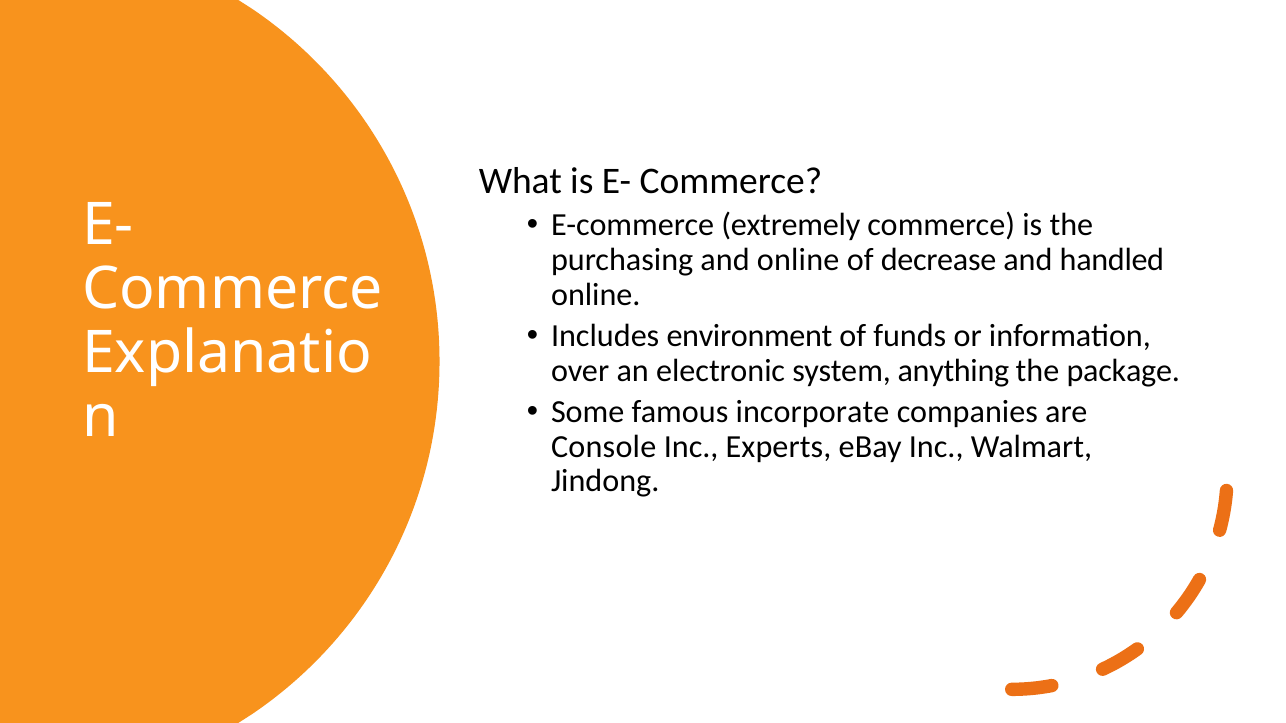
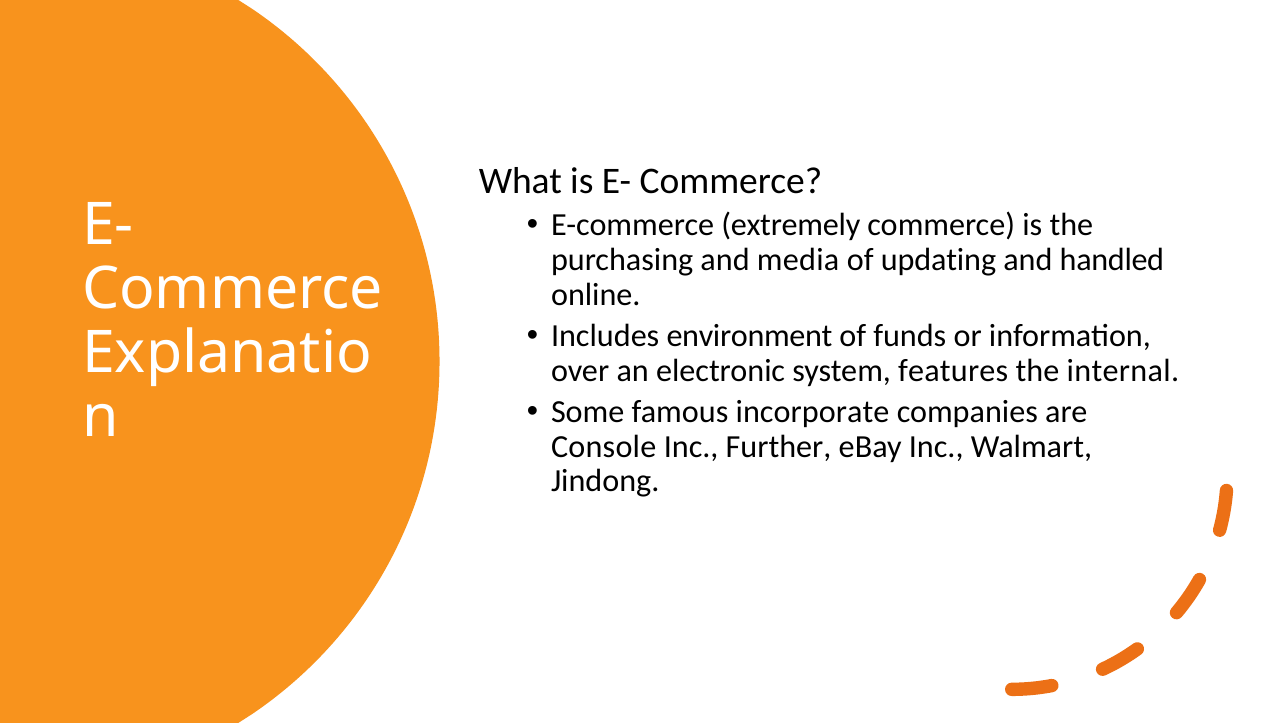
and online: online -> media
decrease: decrease -> updating
anything: anything -> features
package: package -> internal
Experts: Experts -> Further
